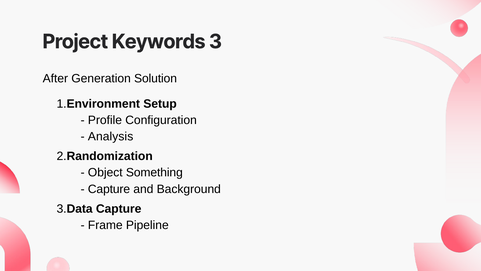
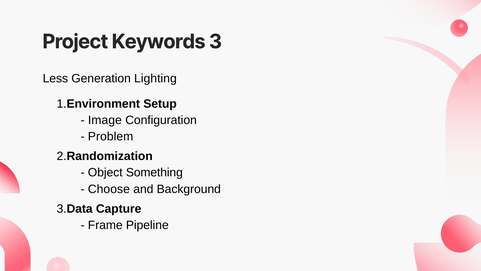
After: After -> Less
Solution: Solution -> Lighting
Profile: Profile -> Image
Analysis: Analysis -> Problem
Capture at (109, 189): Capture -> Choose
